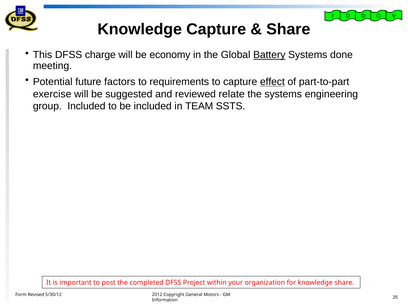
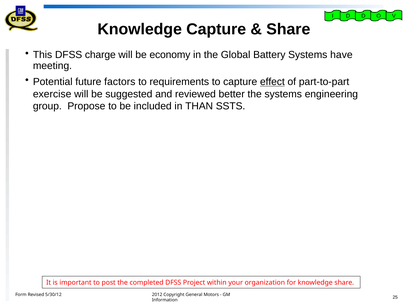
Battery underline: present -> none
done: done -> have
relate: relate -> better
group Included: Included -> Propose
TEAM: TEAM -> THAN
